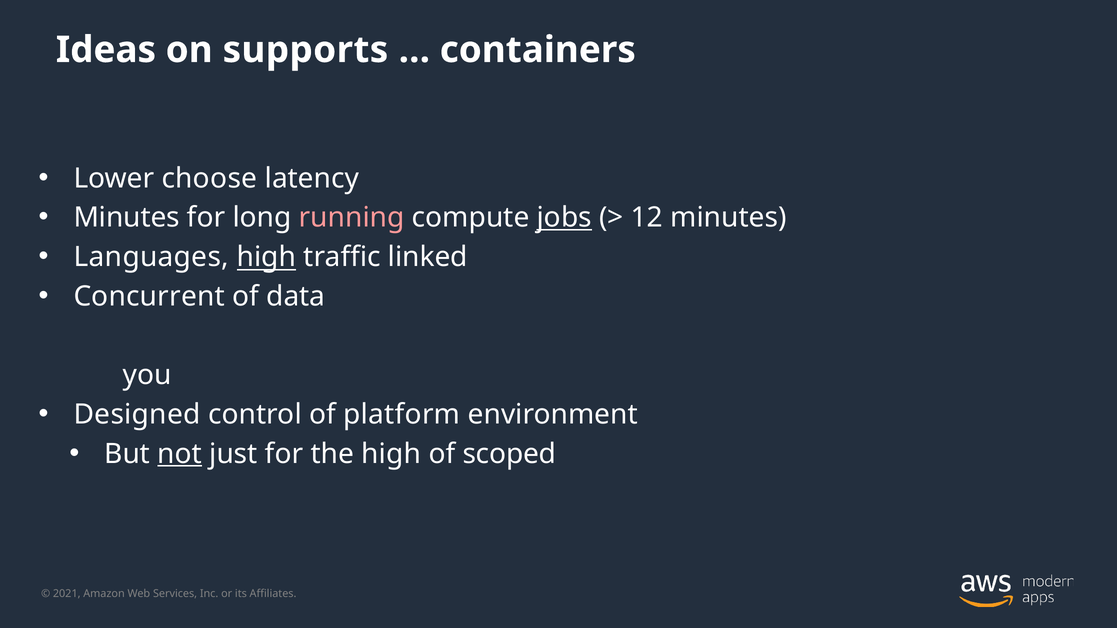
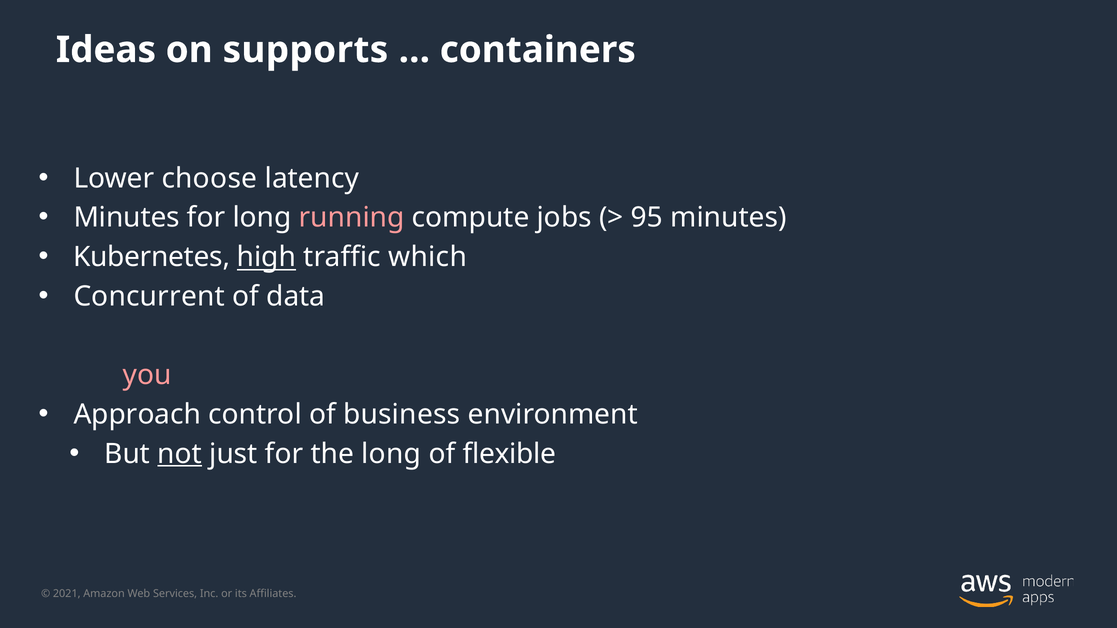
jobs underline: present -> none
12: 12 -> 95
Languages: Languages -> Kubernetes
linked: linked -> which
you at (147, 375) colour: white -> pink
Designed: Designed -> Approach
platform: platform -> business
the high: high -> long
scoped: scoped -> flexible
